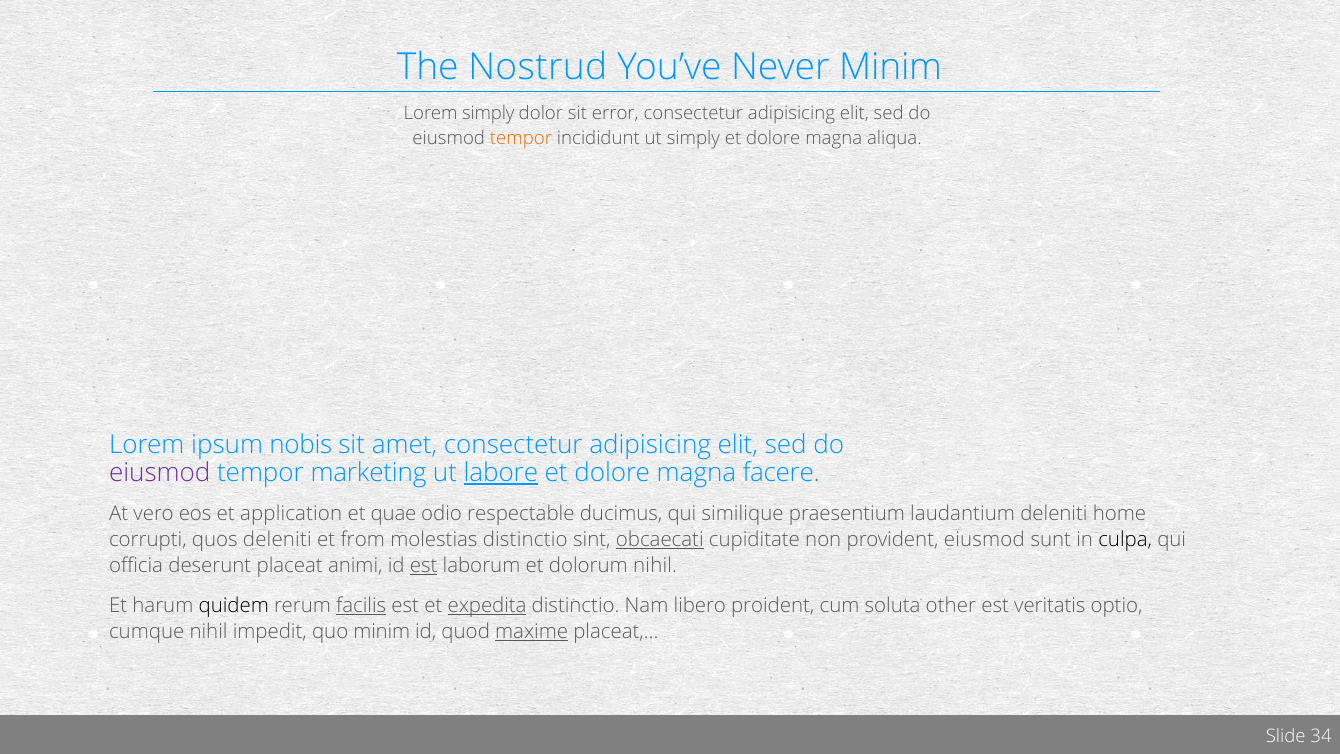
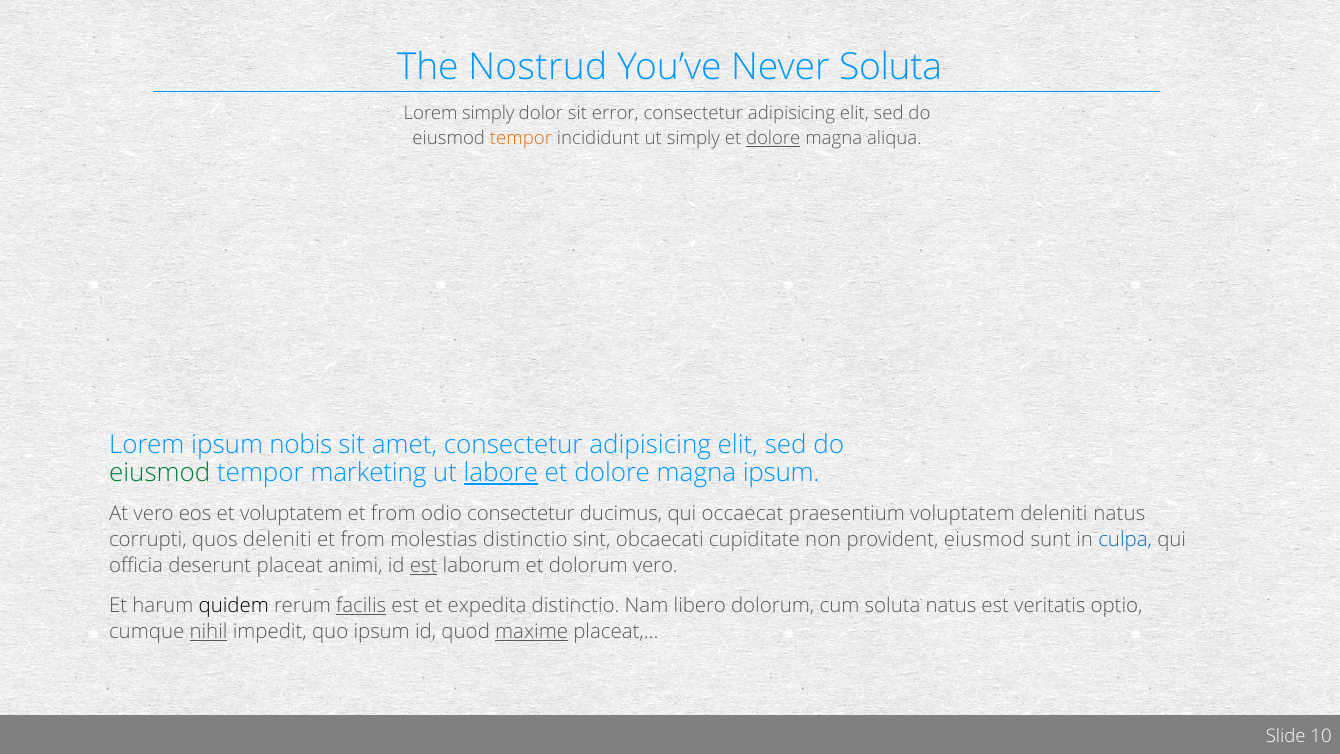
Never Minim: Minim -> Soluta
dolore at (773, 138) underline: none -> present
eiusmod at (160, 473) colour: purple -> green
magna facere: facere -> ipsum
et application: application -> voluptatem
quae at (394, 513): quae -> from
odio respectable: respectable -> consectetur
similique: similique -> occaecat
praesentium laudantium: laudantium -> voluptatem
deleniti home: home -> natus
obcaecati underline: present -> none
culpa colour: black -> blue
dolorum nihil: nihil -> vero
expedita underline: present -> none
libero proident: proident -> dolorum
soluta other: other -> natus
nihil at (209, 631) underline: none -> present
quo minim: minim -> ipsum
34: 34 -> 10
